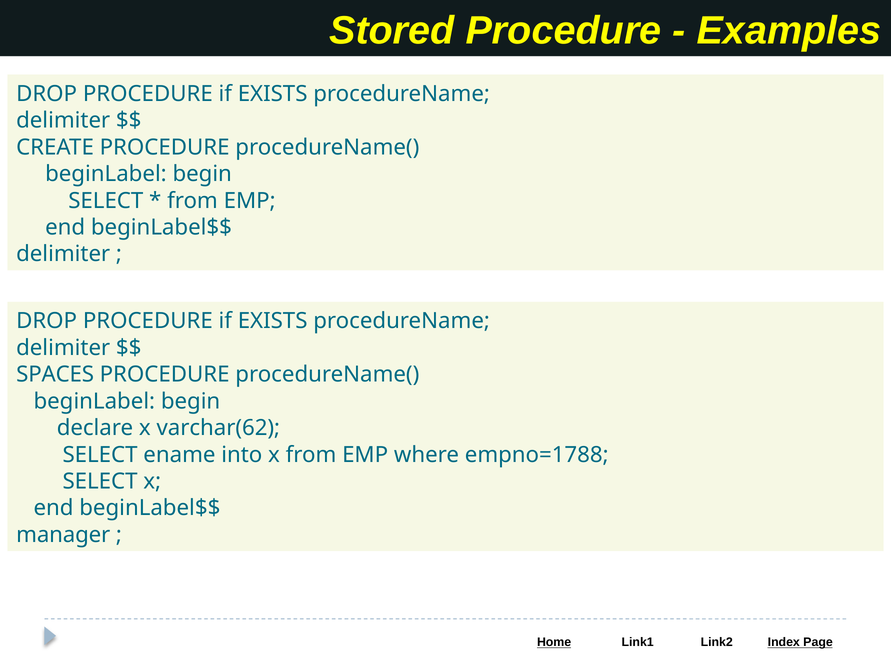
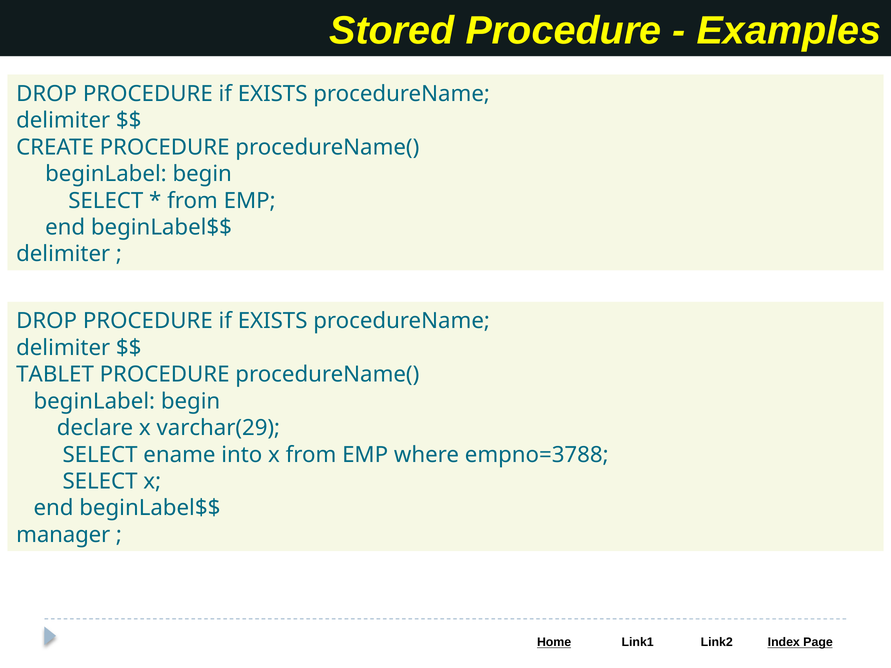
SPACES: SPACES -> TABLET
varchar(62: varchar(62 -> varchar(29
empno=1788: empno=1788 -> empno=3788
